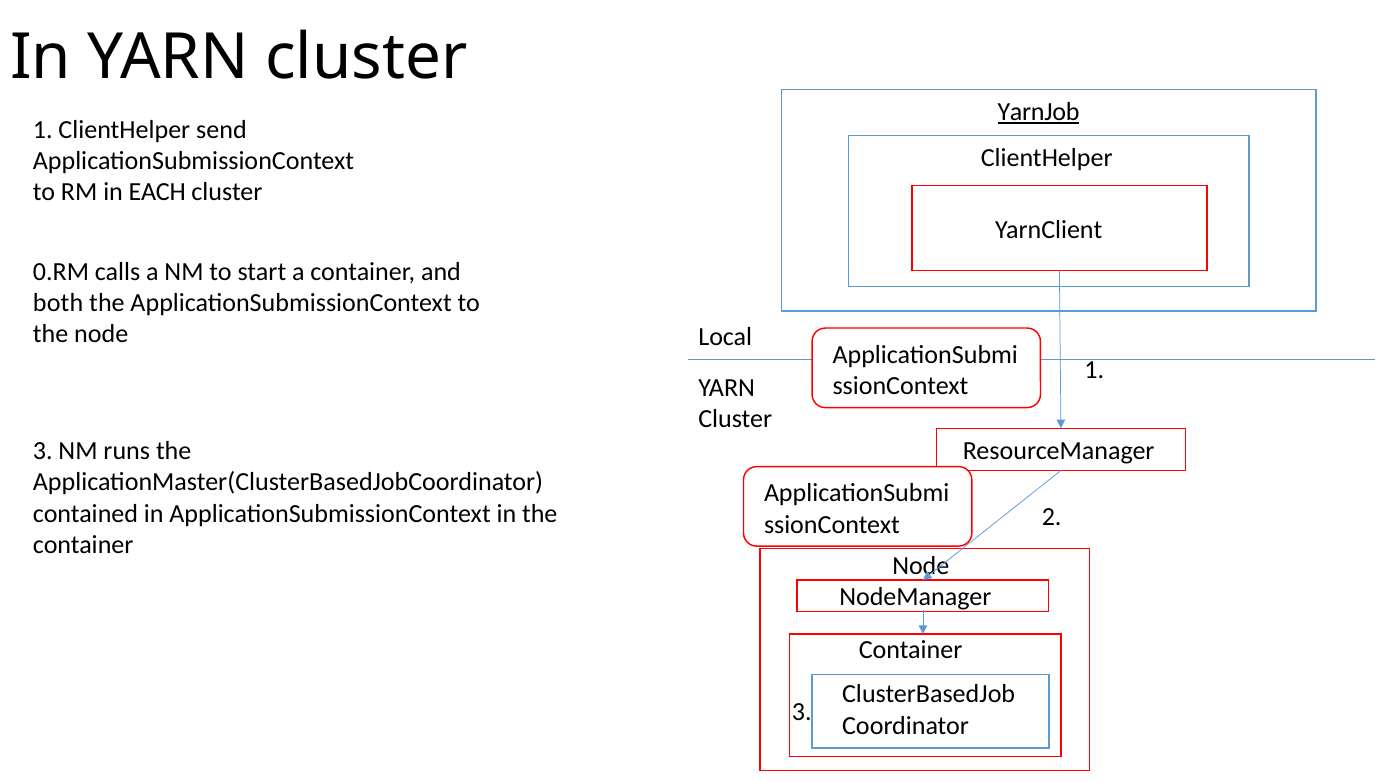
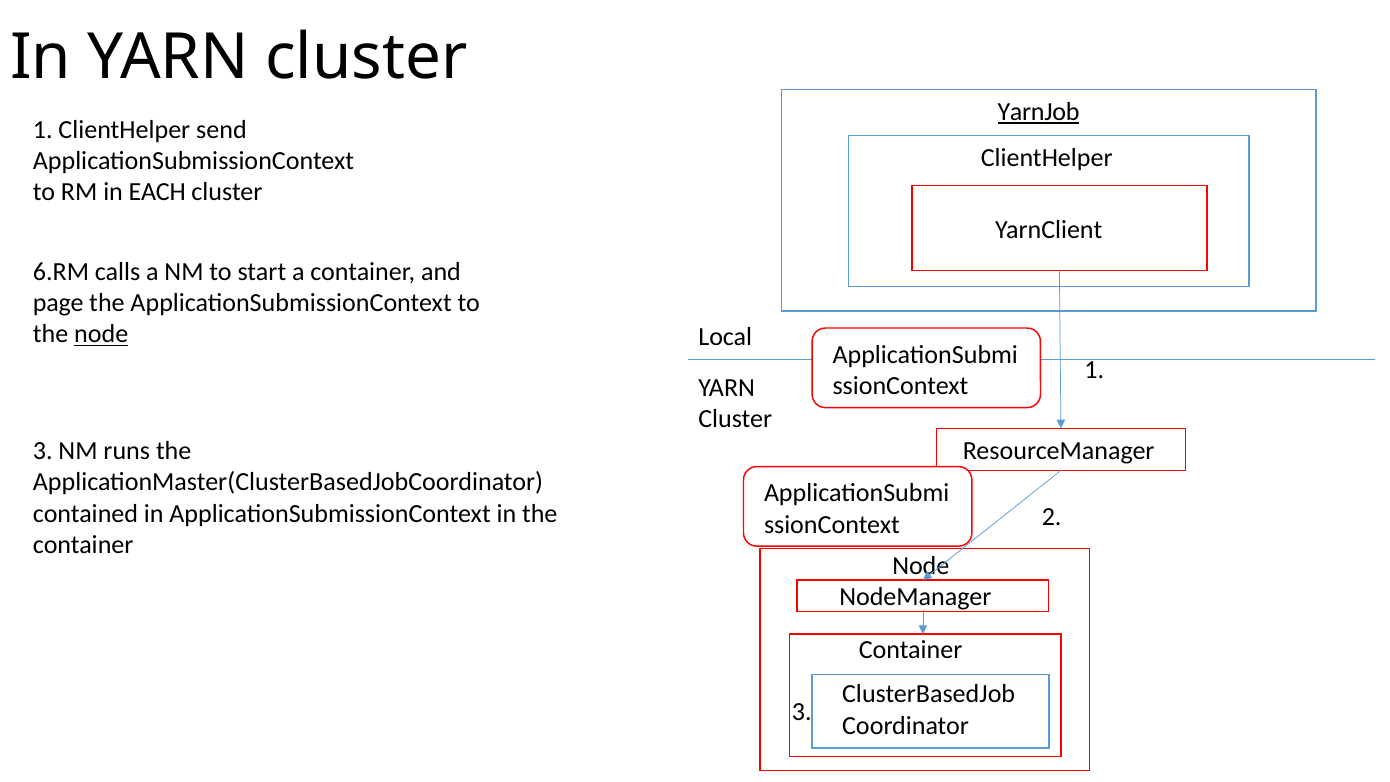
0.RM: 0.RM -> 6.RM
both: both -> page
node at (101, 334) underline: none -> present
